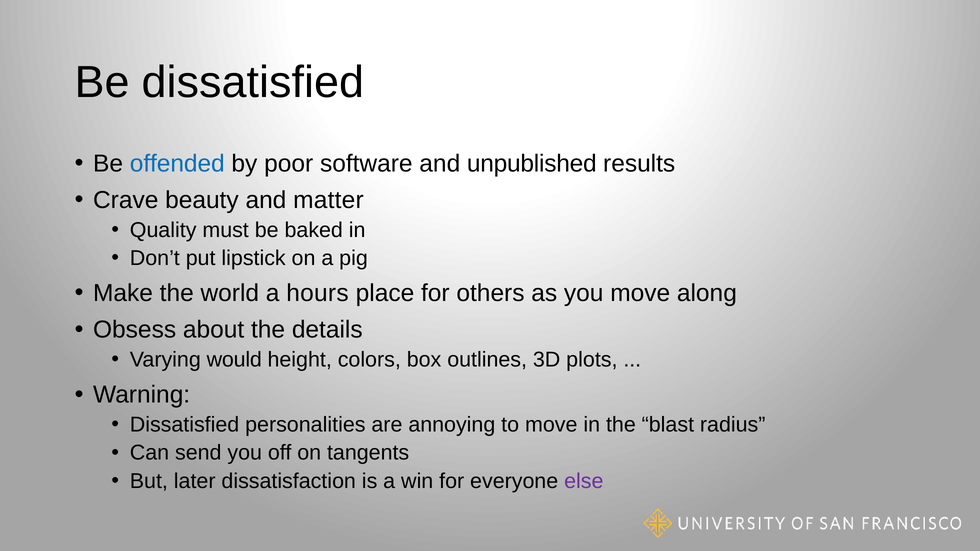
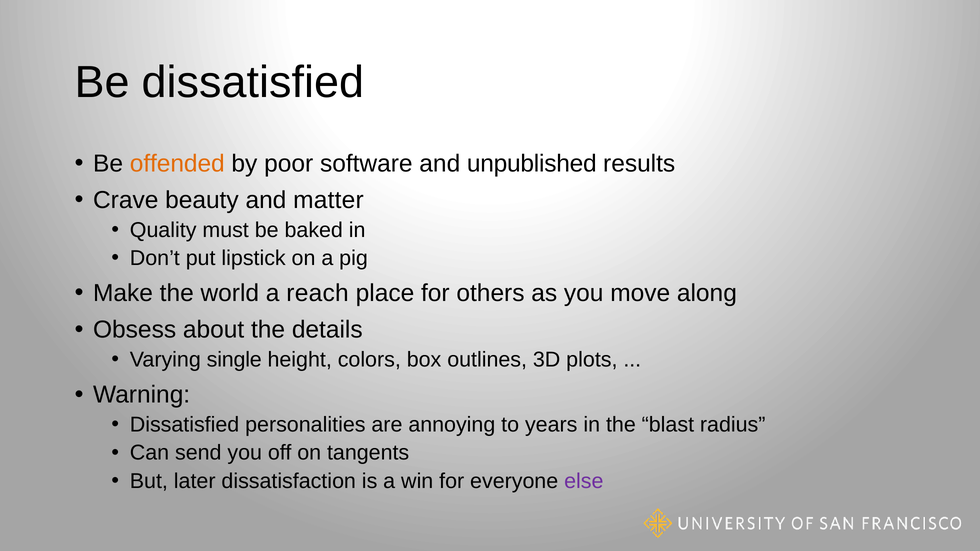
offended colour: blue -> orange
hours: hours -> reach
would: would -> single
to move: move -> years
